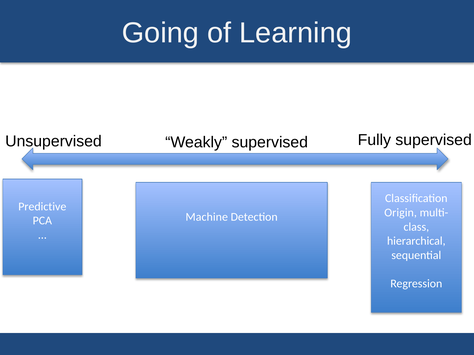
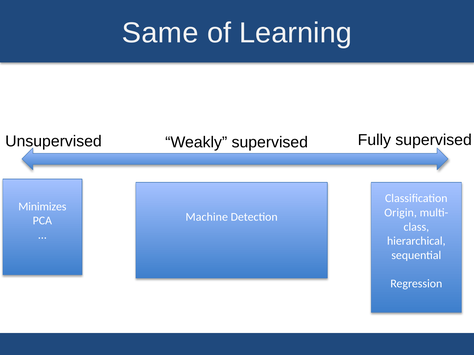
Going: Going -> Same
Predictive: Predictive -> Minimizes
